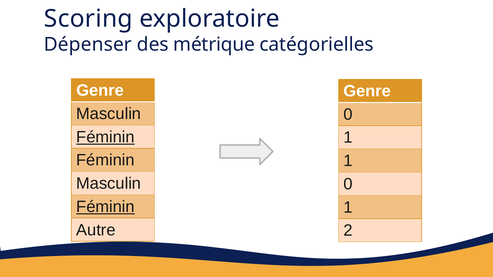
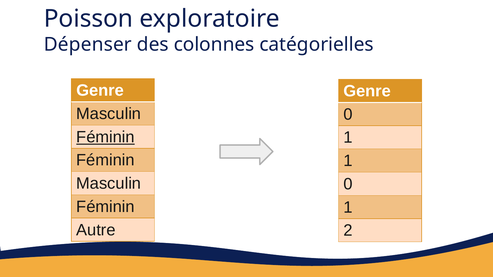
Scoring: Scoring -> Poisson
métrique: métrique -> colonnes
Féminin at (106, 207) underline: present -> none
